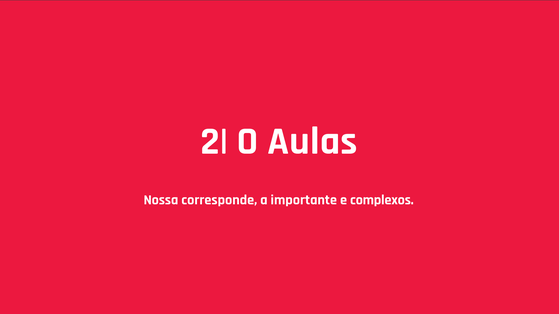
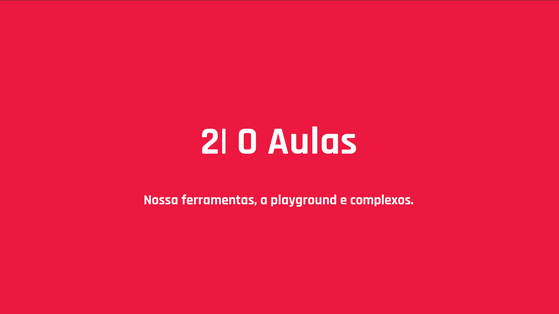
corresponde: corresponde -> ferramentas
importante: importante -> playground
